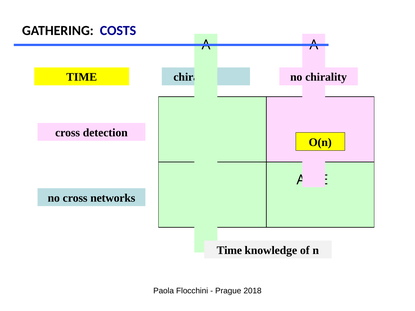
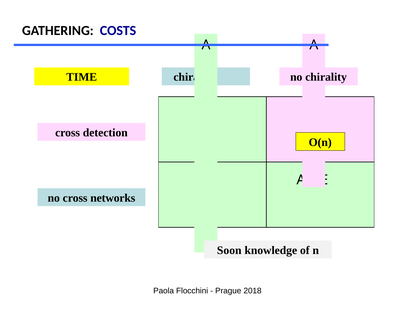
Time at (229, 250): Time -> Soon
